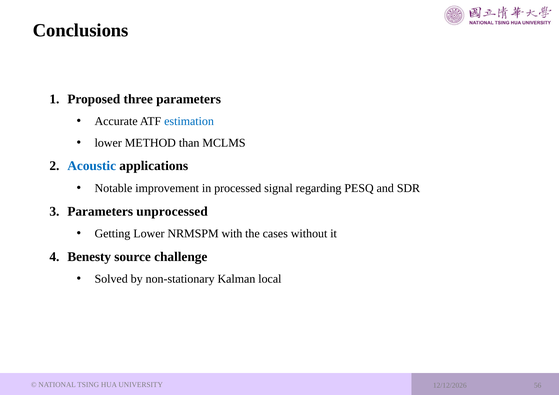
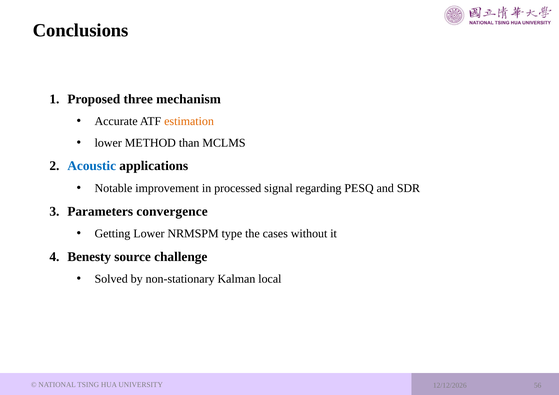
three parameters: parameters -> mechanism
estimation colour: blue -> orange
unprocessed: unprocessed -> convergence
with: with -> type
